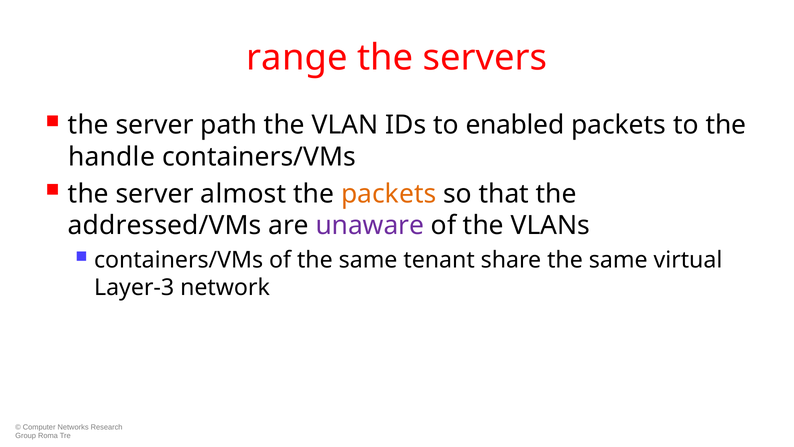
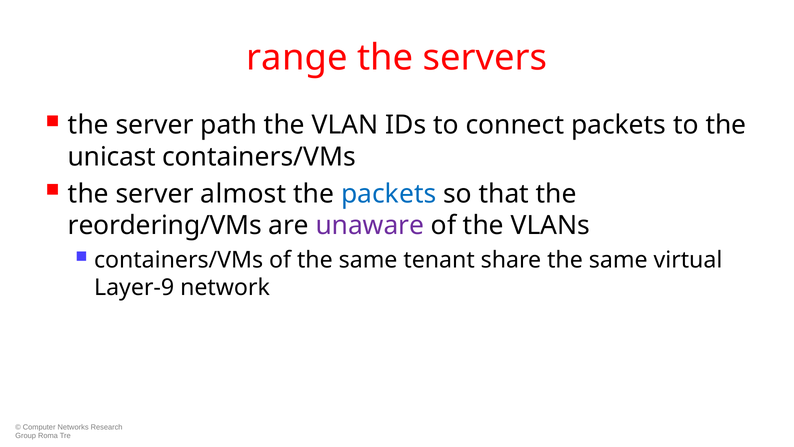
enabled: enabled -> connect
handle: handle -> unicast
packets at (389, 194) colour: orange -> blue
addressed/VMs: addressed/VMs -> reordering/VMs
Layer-3: Layer-3 -> Layer-9
